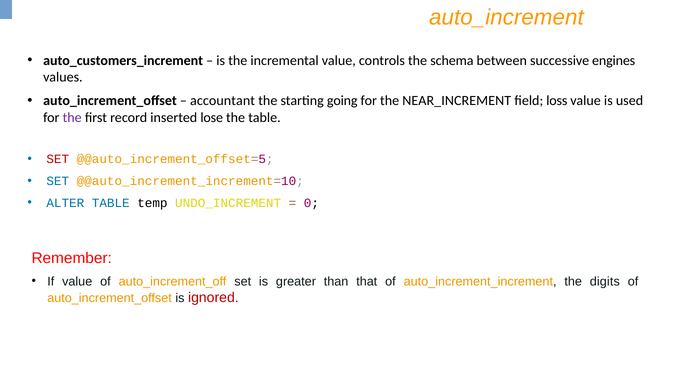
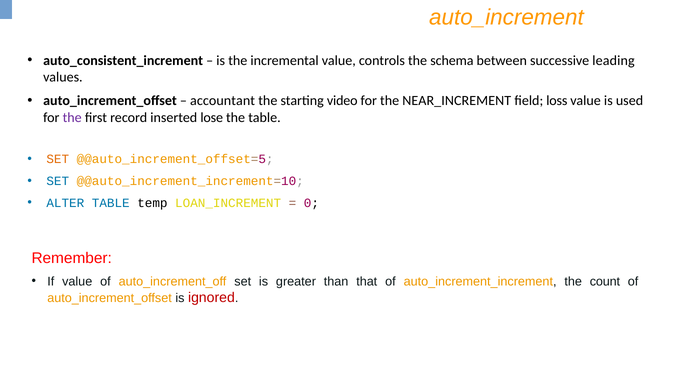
auto_customers_increment: auto_customers_increment -> auto_consistent_increment
engines: engines -> leading
going: going -> video
SET at (58, 159) colour: red -> orange
UNDO_INCREMENT: UNDO_INCREMENT -> LOAN_INCREMENT
digits: digits -> count
